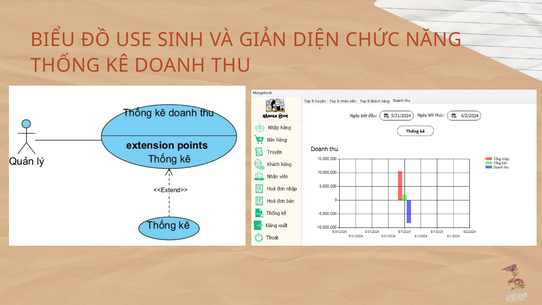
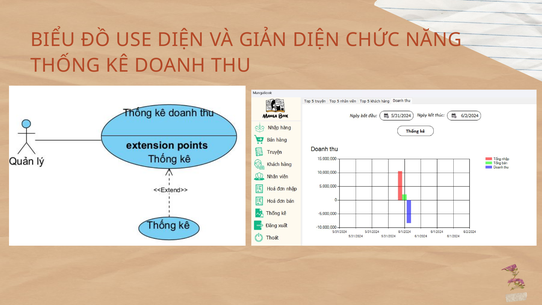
USE SINH: SINH -> DIỆN
